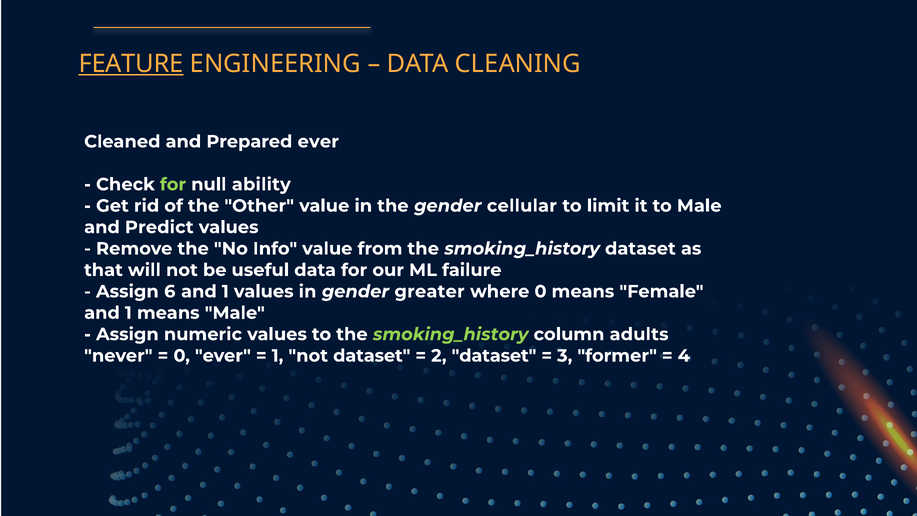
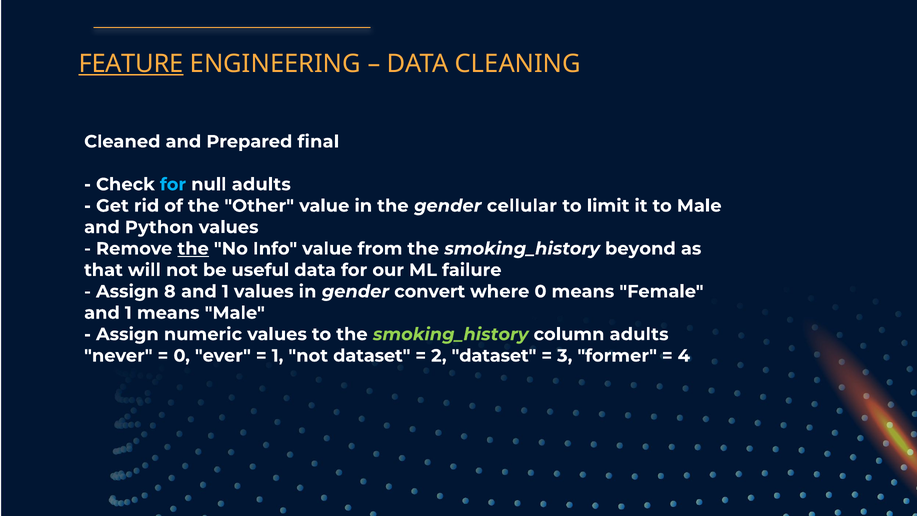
Prepared ever: ever -> final
for at (173, 184) colour: light green -> light blue
null ability: ability -> adults
Predict: Predict -> Python
the at (193, 249) underline: none -> present
smoking_history dataset: dataset -> beyond
6: 6 -> 8
greater: greater -> convert
